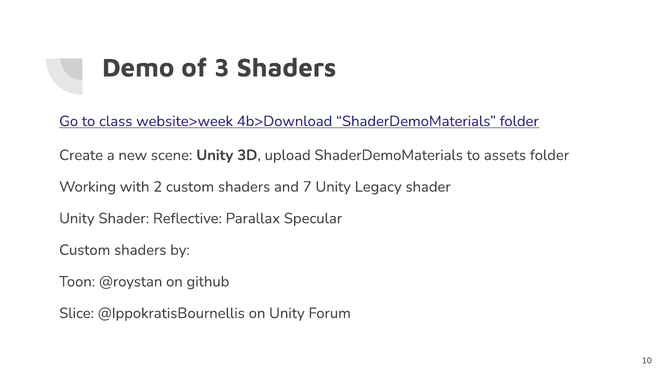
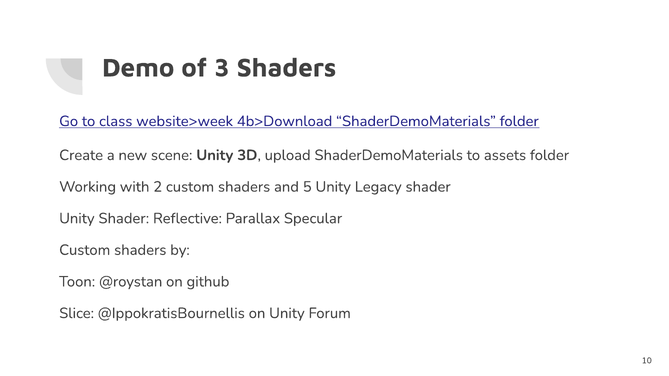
7: 7 -> 5
